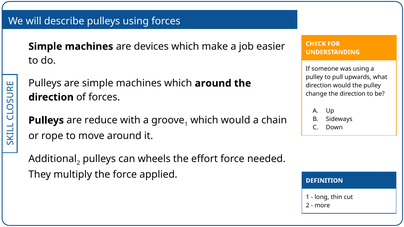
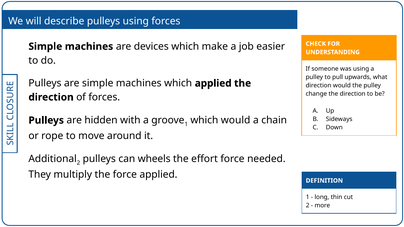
which around: around -> applied
reduce: reduce -> hidden
